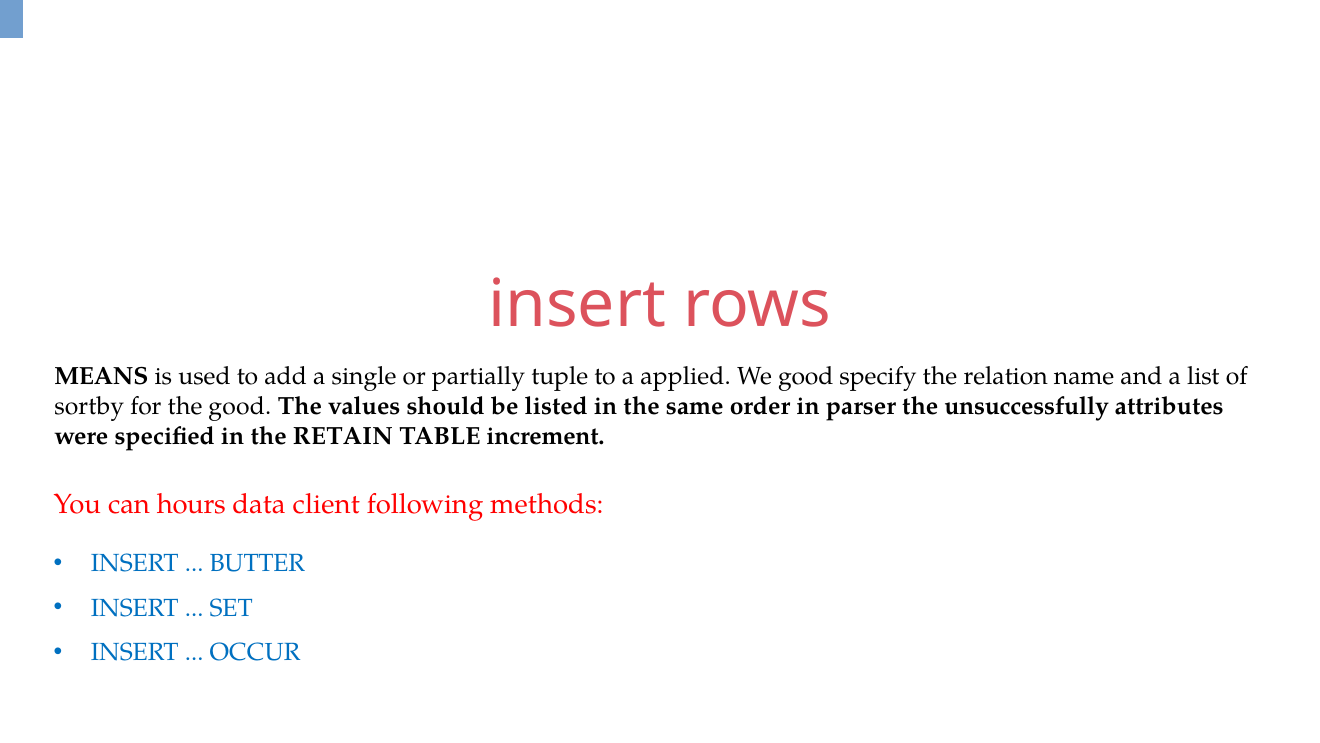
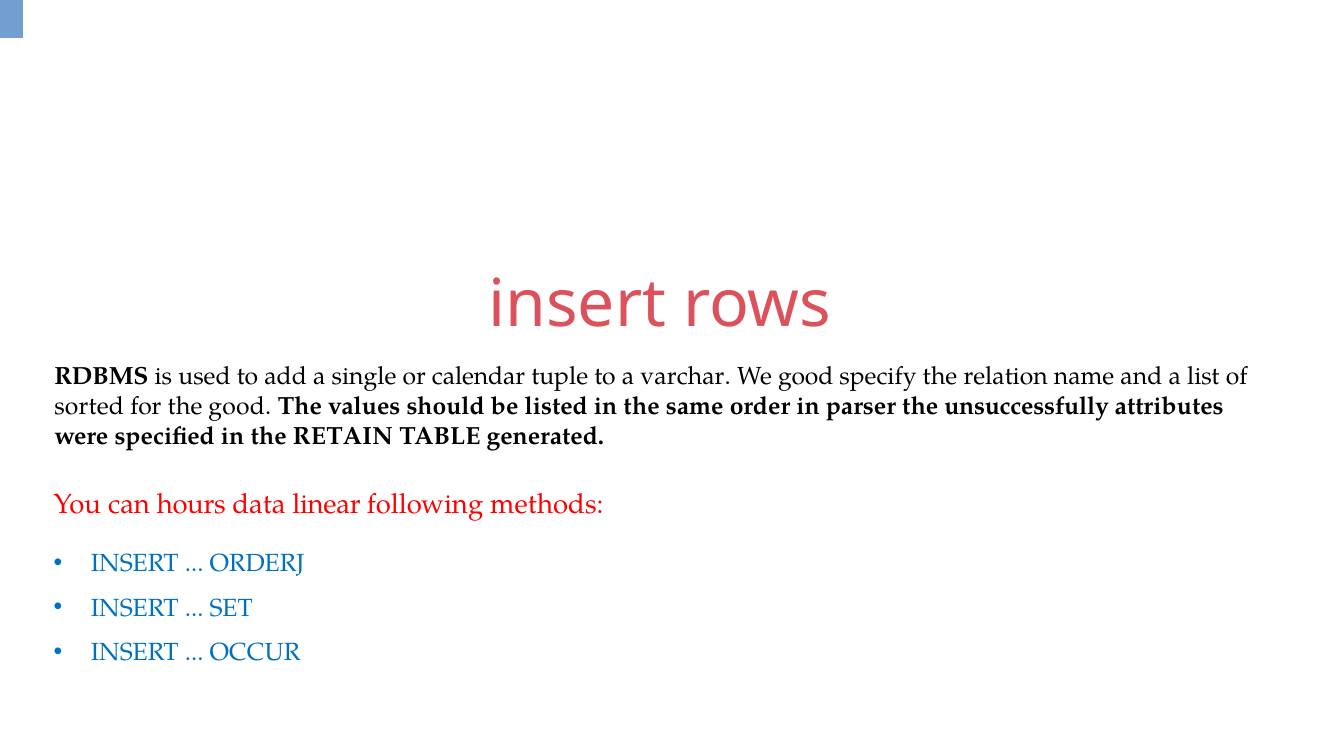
MEANS: MEANS -> RDBMS
partially: partially -> calendar
applied: applied -> varchar
sortby: sortby -> sorted
increment: increment -> generated
client: client -> linear
BUTTER: BUTTER -> ORDERJ
